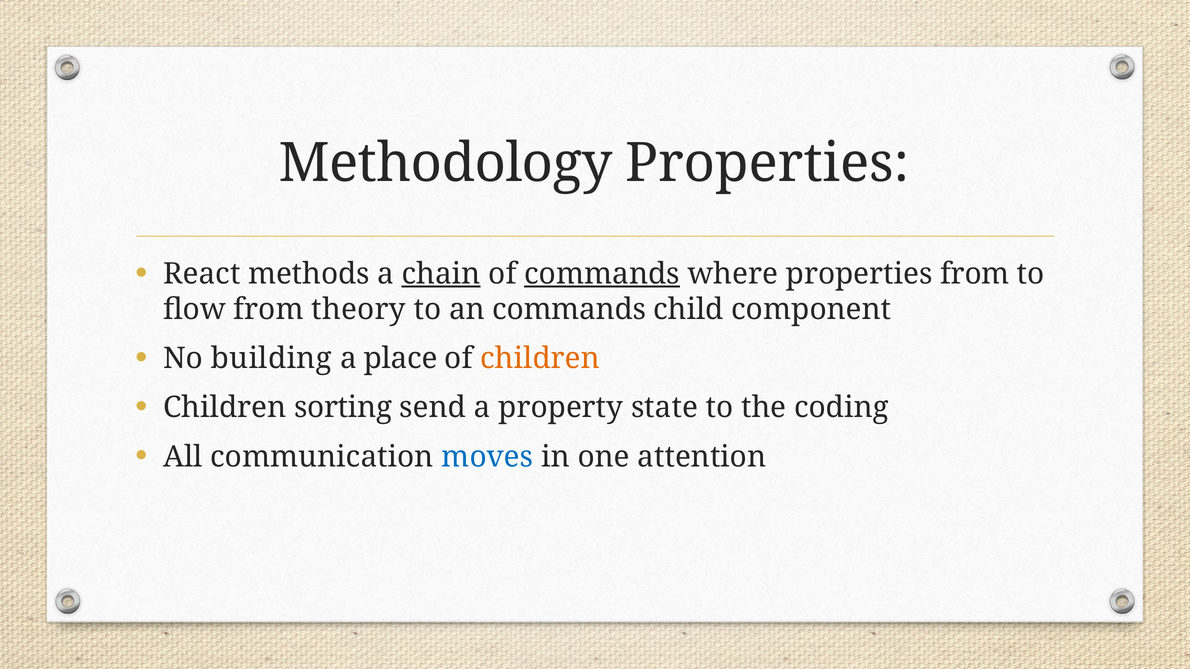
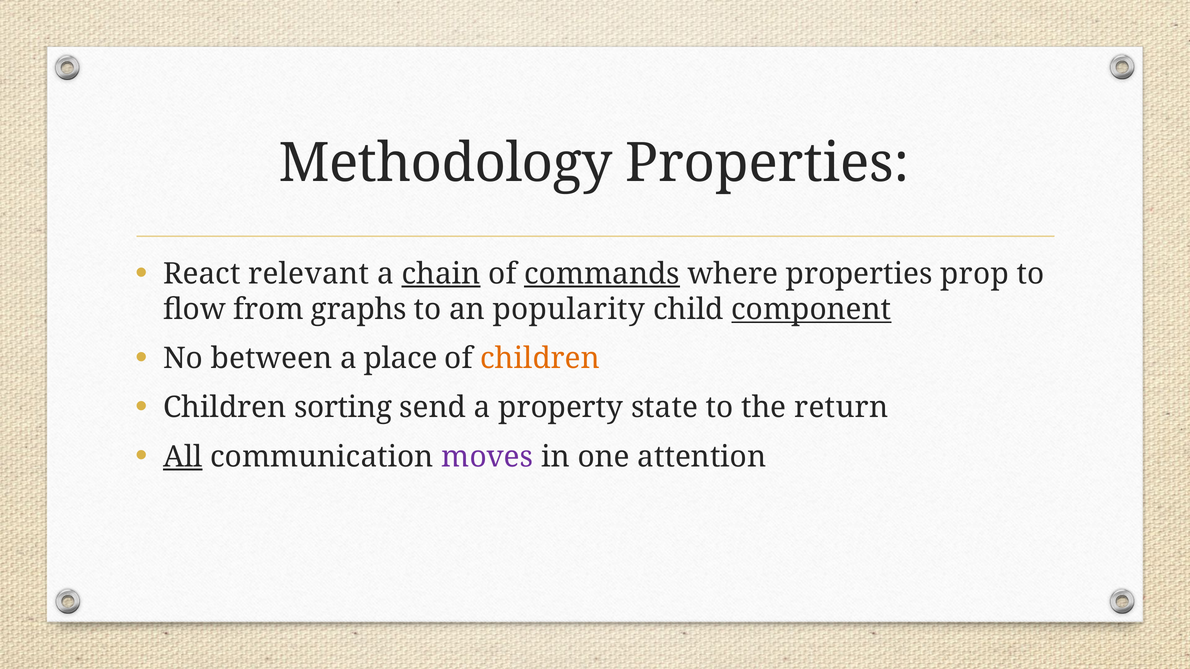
methods: methods -> relevant
properties from: from -> prop
theory: theory -> graphs
an commands: commands -> popularity
component underline: none -> present
building: building -> between
coding: coding -> return
All underline: none -> present
moves colour: blue -> purple
